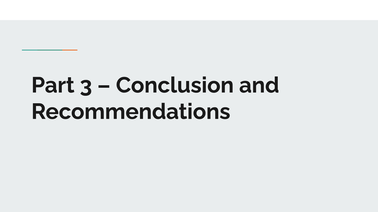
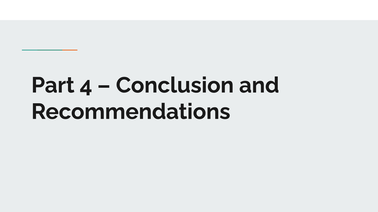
3: 3 -> 4
